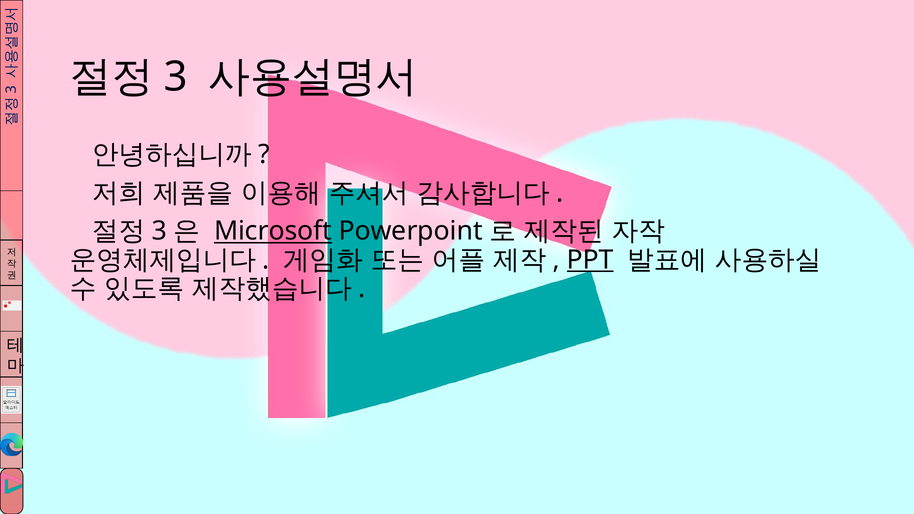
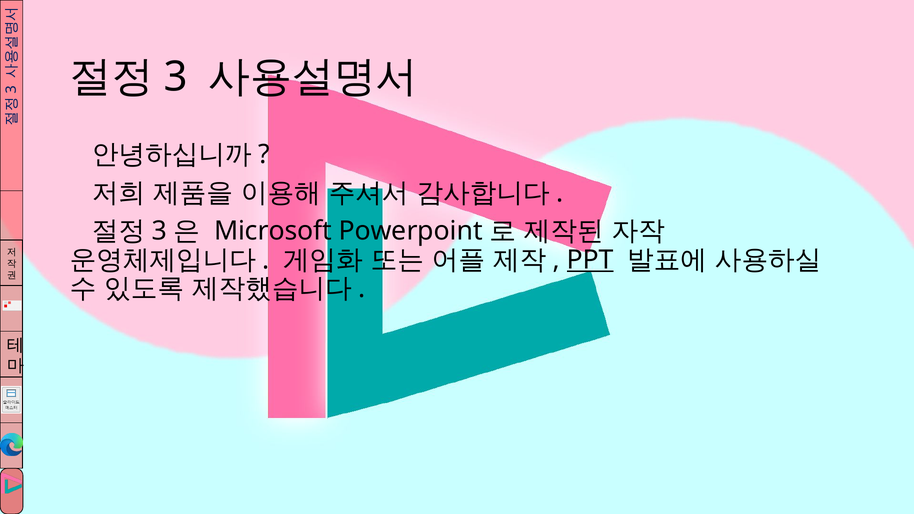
Microsoft underline: present -> none
